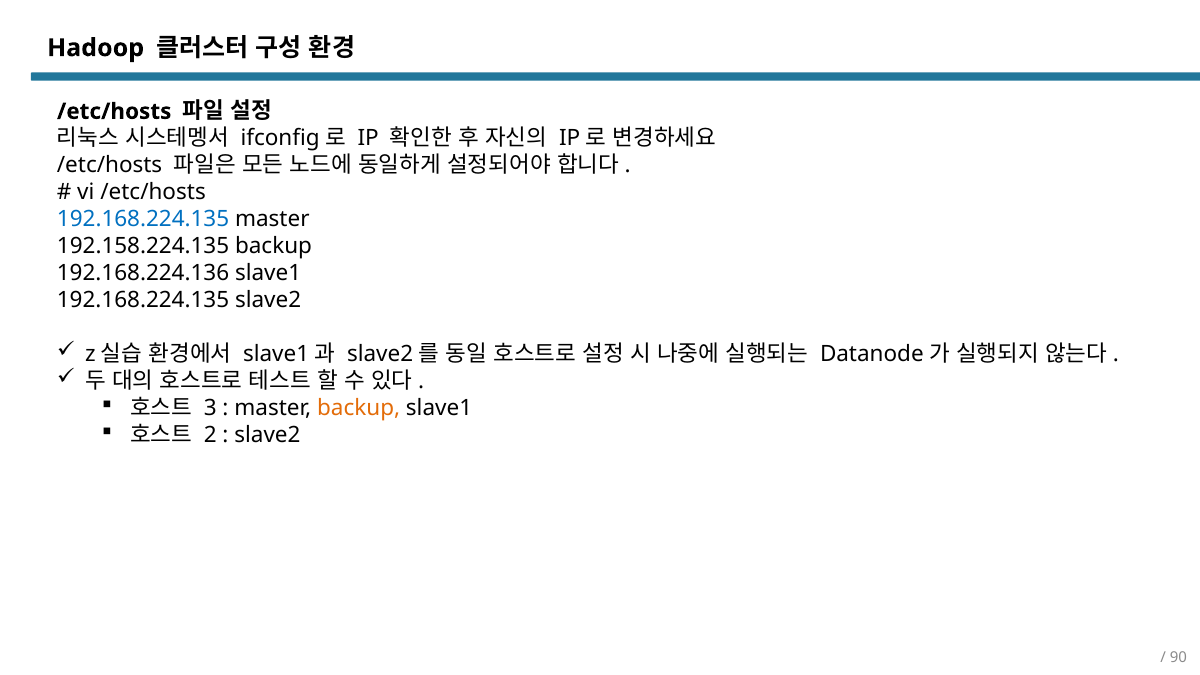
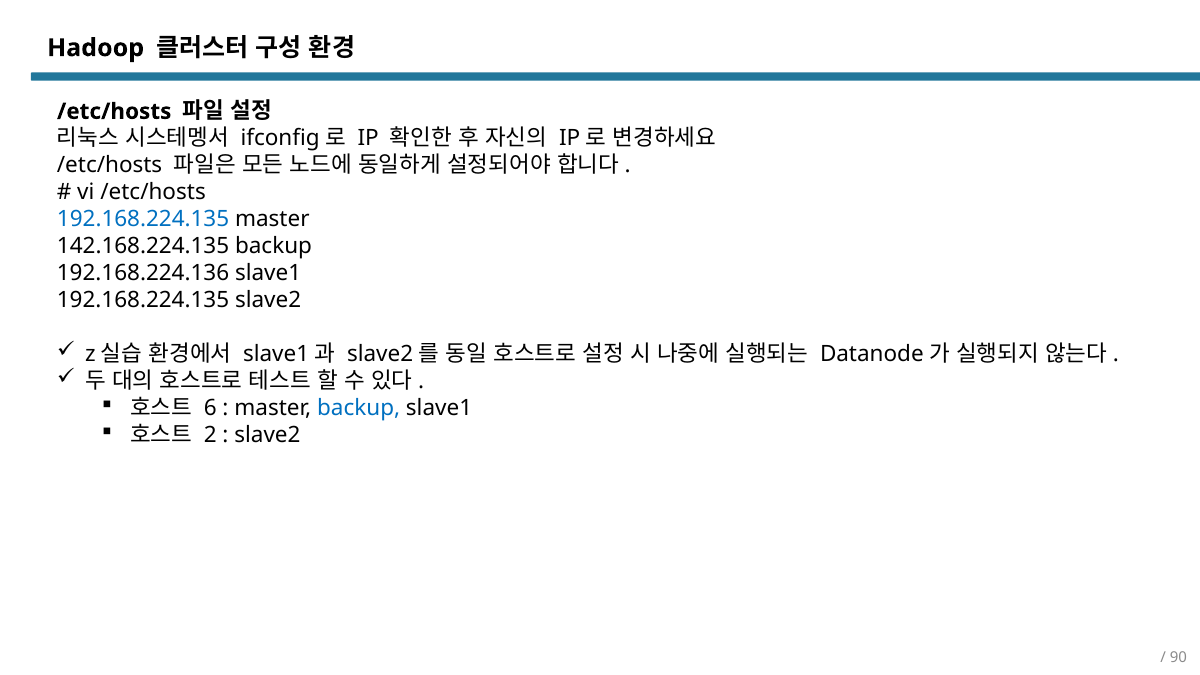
192.158.224.135: 192.158.224.135 -> 142.168.224.135
3: 3 -> 6
backup at (359, 408) colour: orange -> blue
